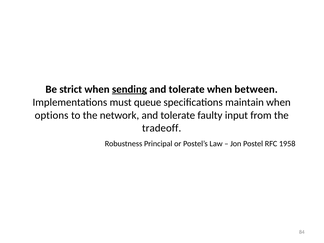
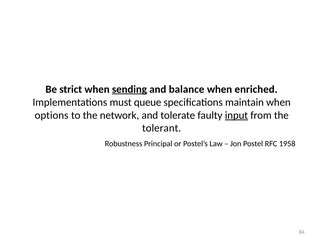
tolerate at (187, 89): tolerate -> balance
between: between -> enriched
input underline: none -> present
tradeoff: tradeoff -> tolerant
